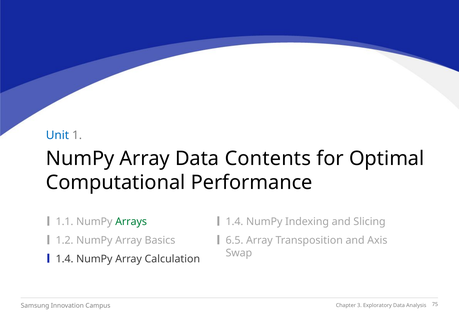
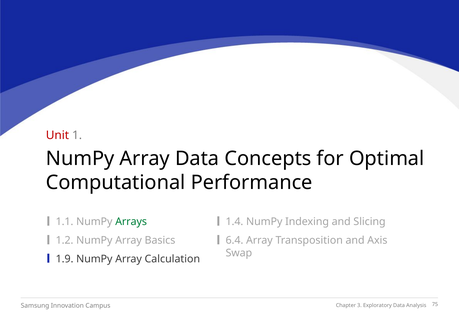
Unit colour: blue -> red
Contents: Contents -> Concepts
6.5: 6.5 -> 6.4
1.4 at (65, 259): 1.4 -> 1.9
